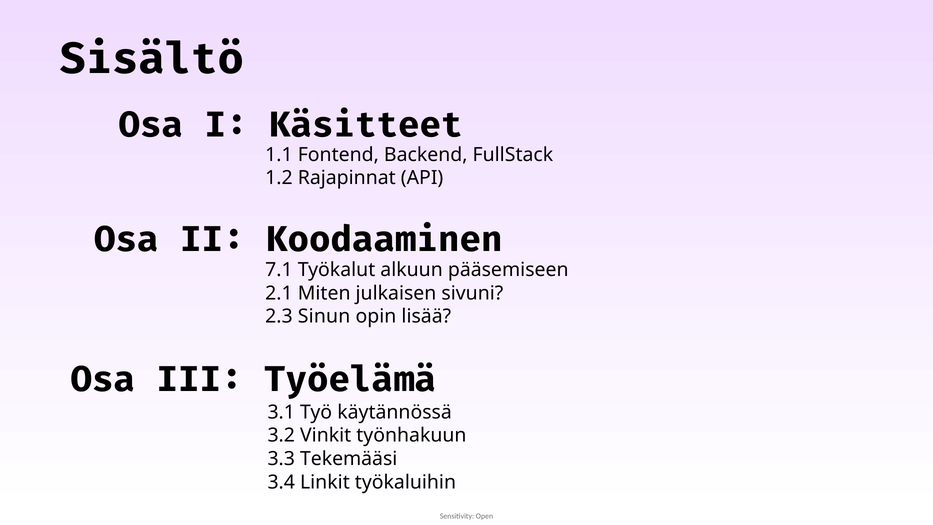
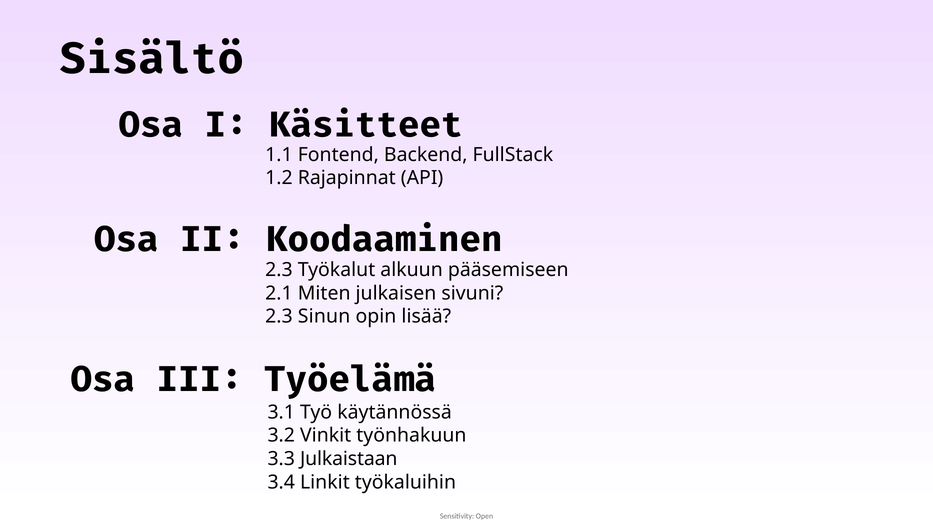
7.1 at (279, 270): 7.1 -> 2.3
Tekemääsi: Tekemääsi -> Julkaistaan
